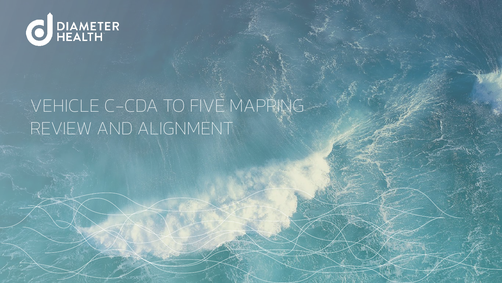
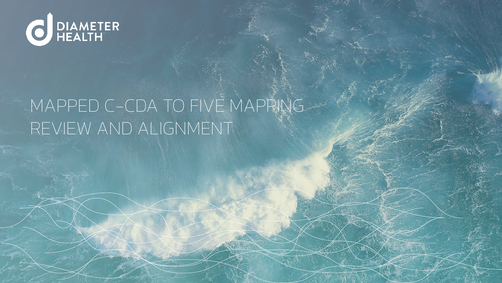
VEHICLE: VEHICLE -> MAPPED
